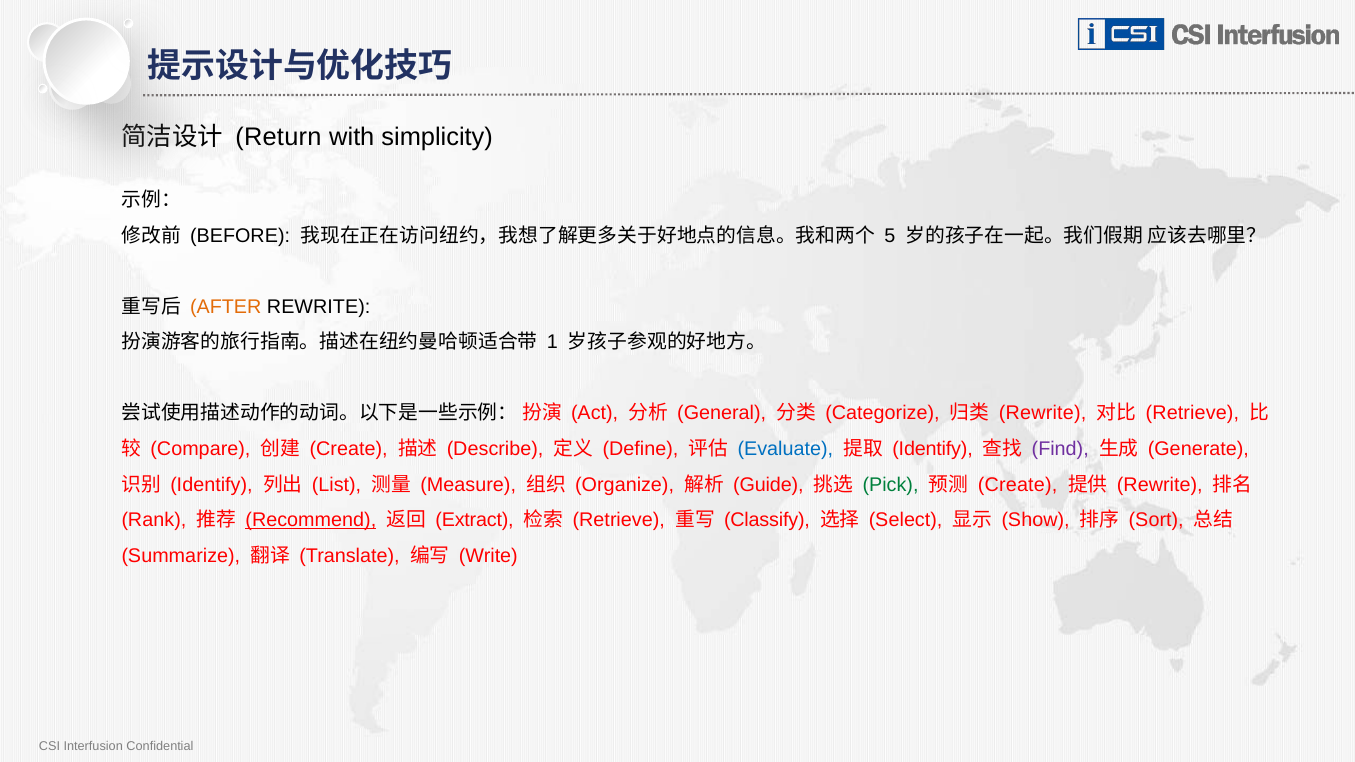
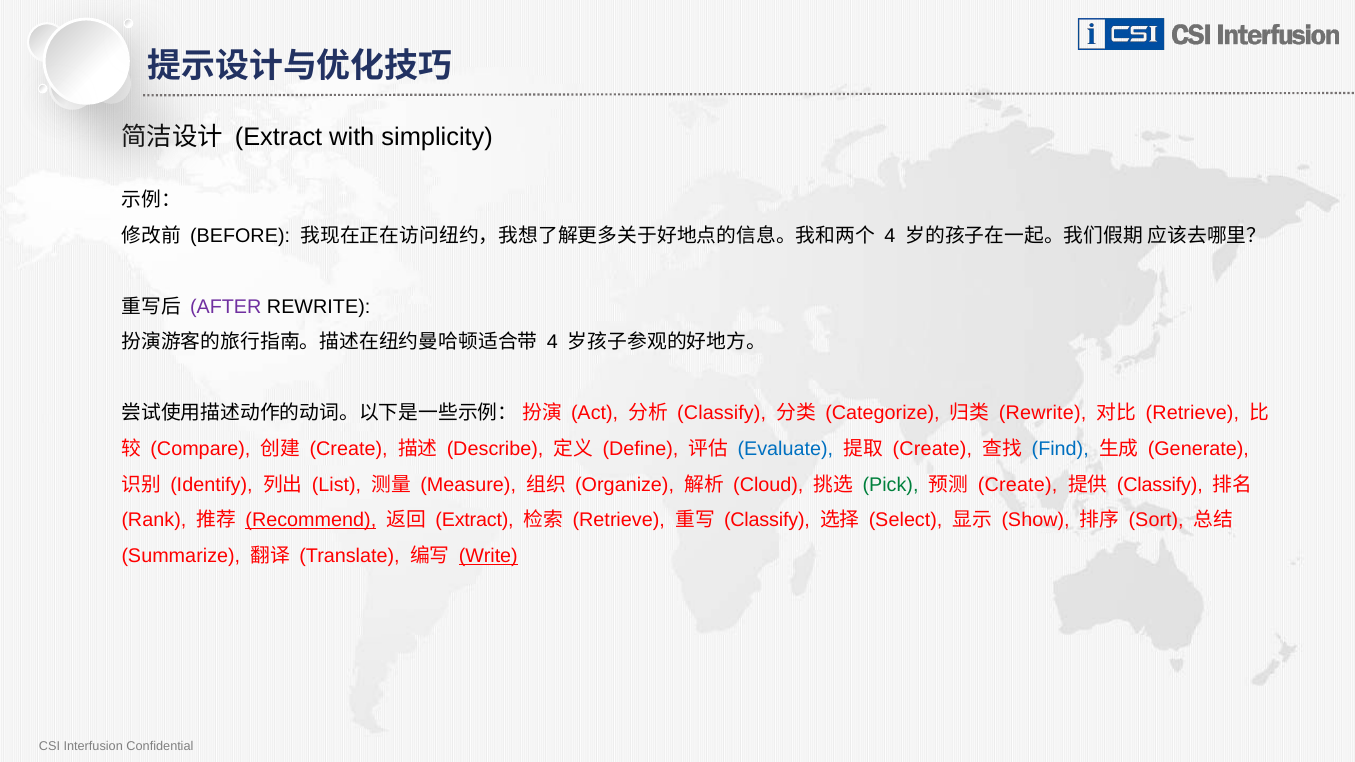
Return at (278, 137): Return -> Extract
5 at (890, 236): 5 -> 4
AFTER colour: orange -> purple
1 at (552, 342): 1 -> 4
General at (722, 413): General -> Classify
Identify at (933, 449): Identify -> Create
Find colour: purple -> blue
Guide: Guide -> Cloud
Rewrite at (1160, 485): Rewrite -> Classify
Write underline: none -> present
